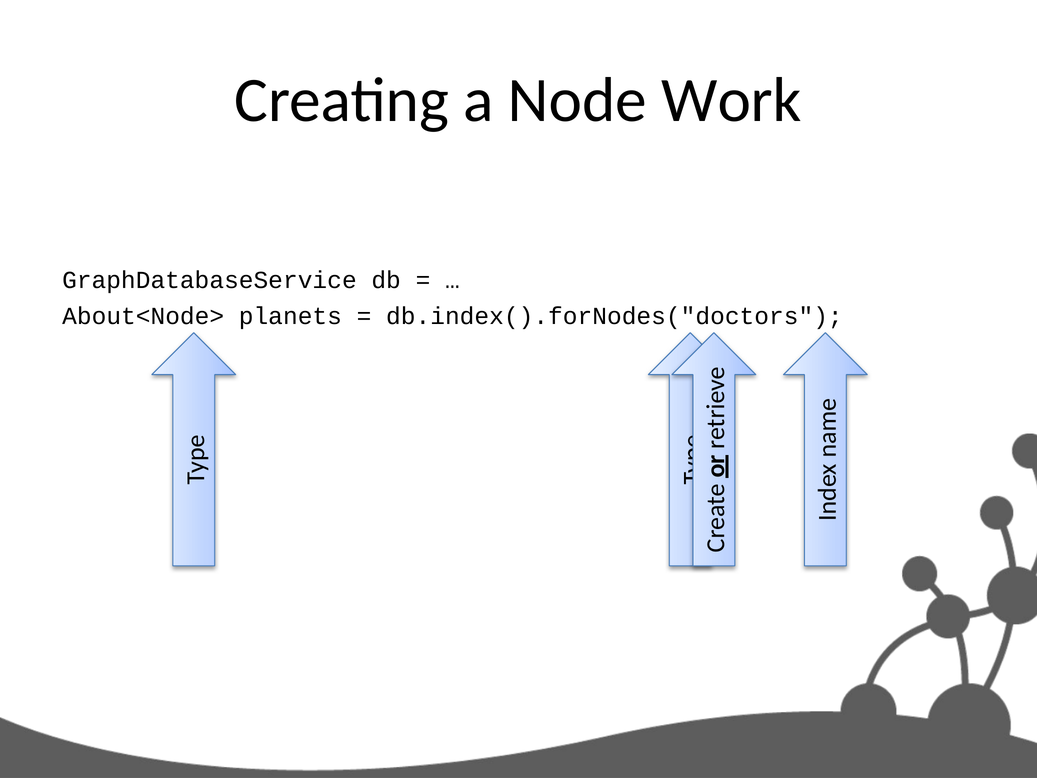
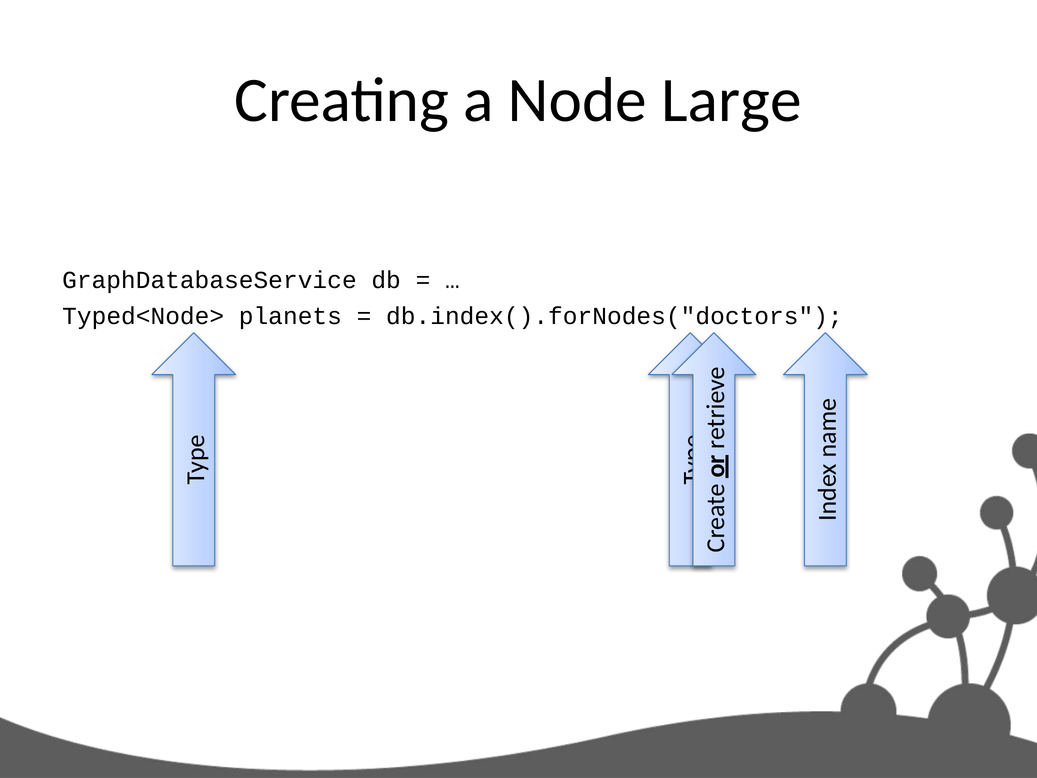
Work: Work -> Large
About<Node>: About<Node> -> Typed<Node>
